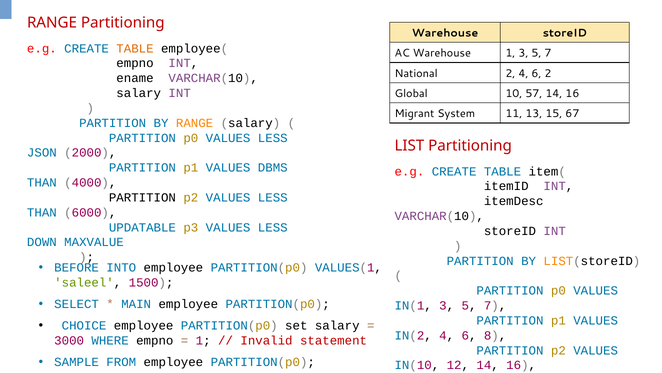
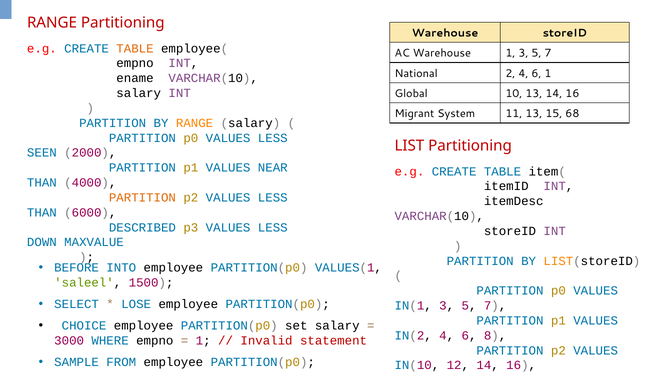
6 2: 2 -> 1
10 57: 57 -> 13
67: 67 -> 68
JSON: JSON -> SEEN
DBMS: DBMS -> NEAR
PARTITION at (142, 197) colour: black -> orange
UPDATABLE: UPDATABLE -> DESCRIBED
MAIN: MAIN -> LOSE
